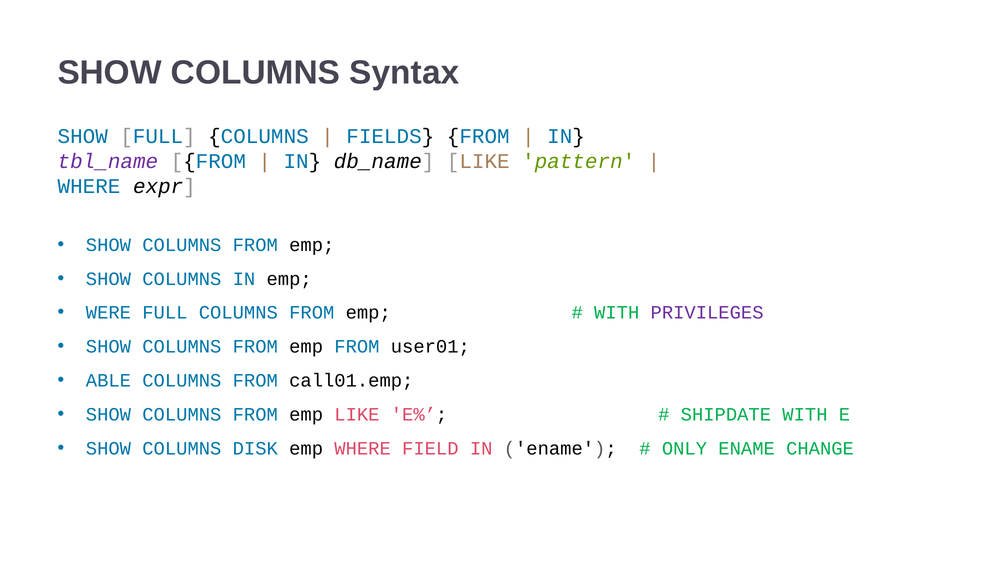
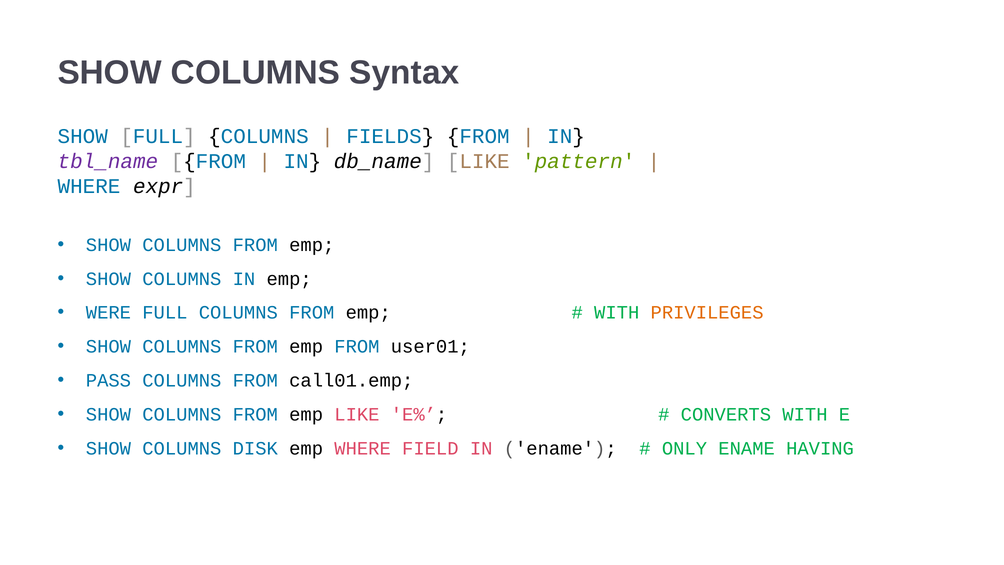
PRIVILEGES colour: purple -> orange
ABLE: ABLE -> PASS
SHIPDATE: SHIPDATE -> CONVERTS
CHANGE: CHANGE -> HAVING
